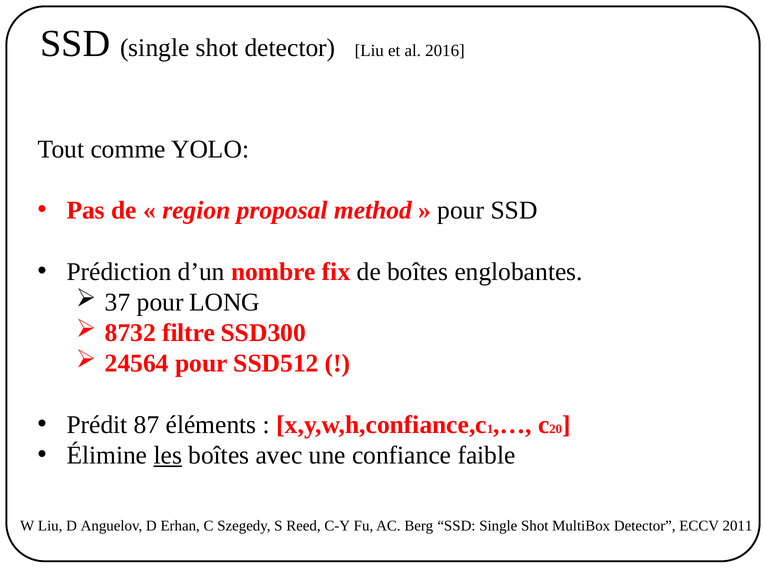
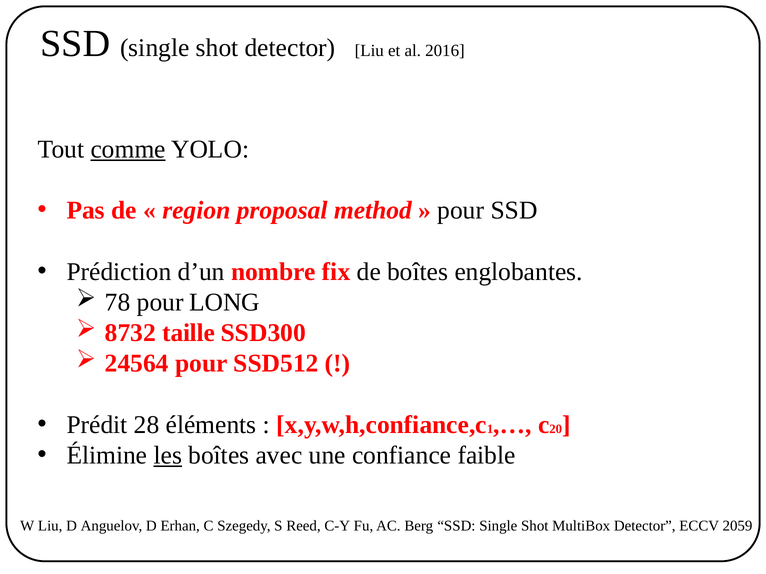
comme underline: none -> present
37: 37 -> 78
filtre: filtre -> taille
87: 87 -> 28
2011: 2011 -> 2059
